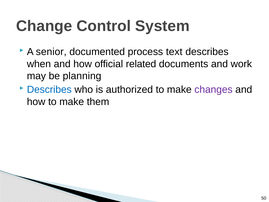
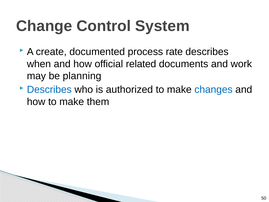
senior: senior -> create
text: text -> rate
changes colour: purple -> blue
